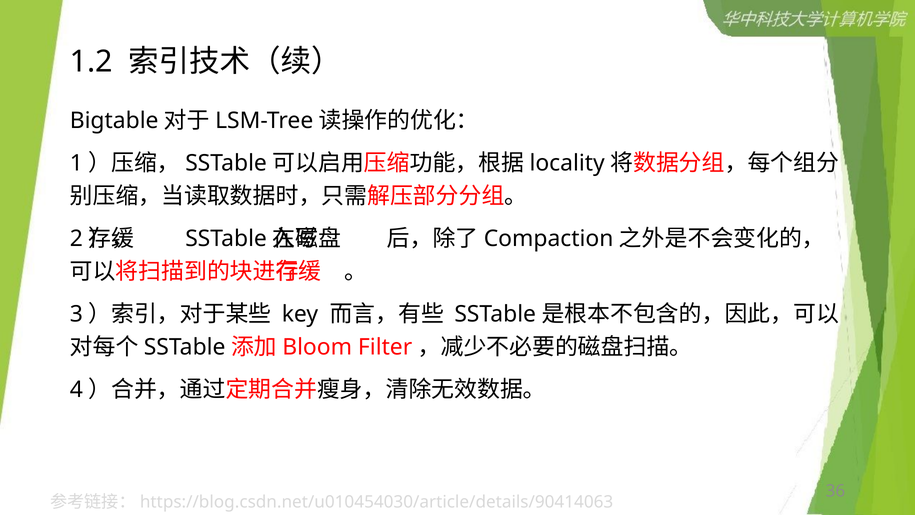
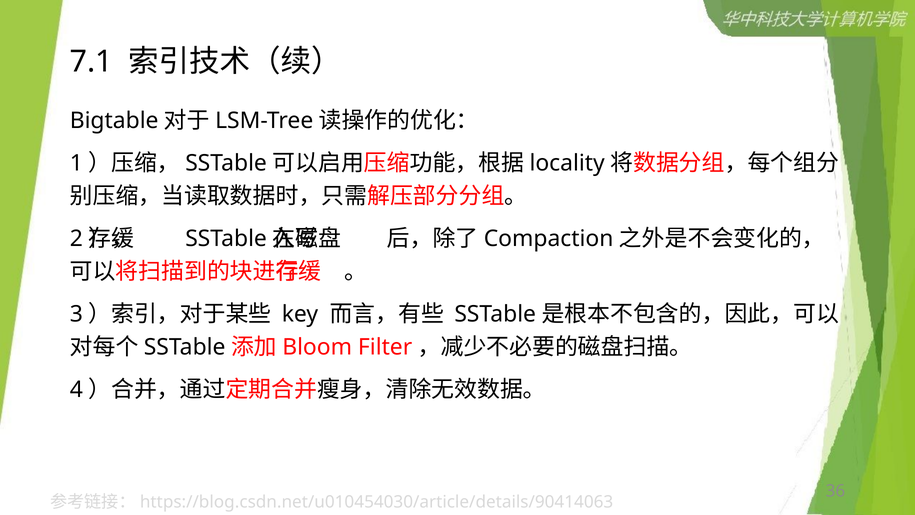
1.2: 1.2 -> 7.1
